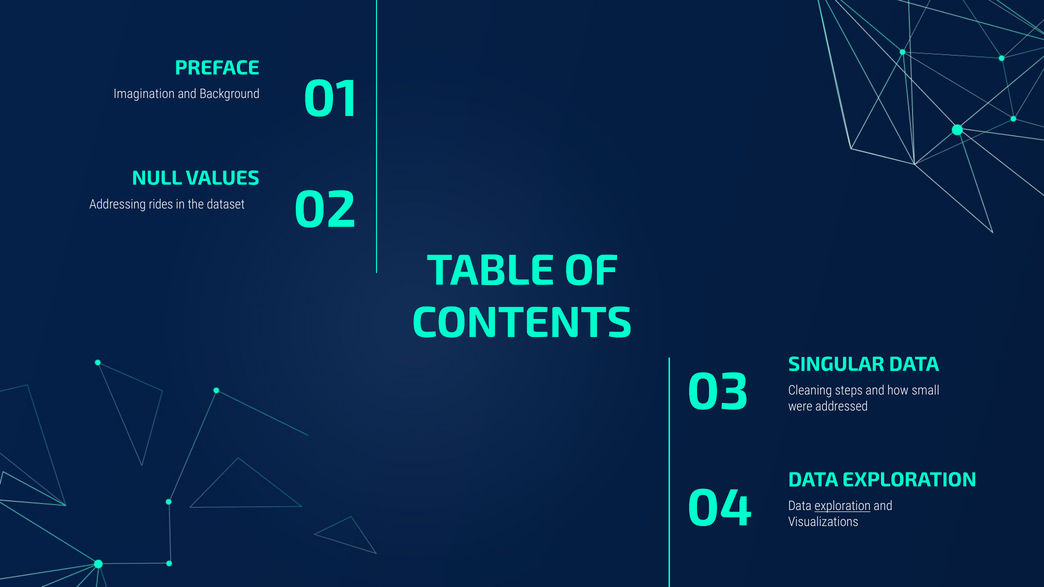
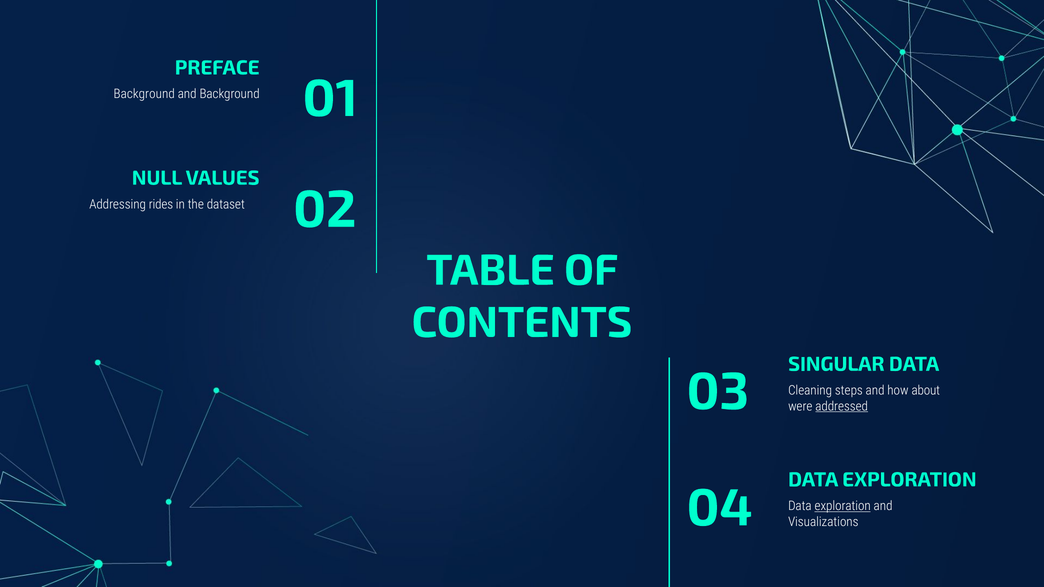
Imagination at (144, 94): Imagination -> Background
small: small -> about
addressed underline: none -> present
